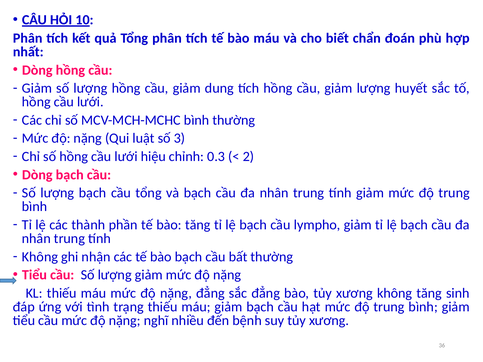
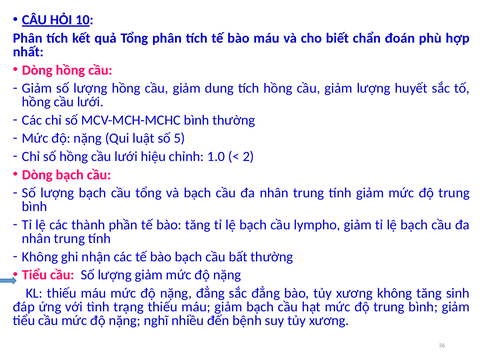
3: 3 -> 5
0.3: 0.3 -> 1.0
